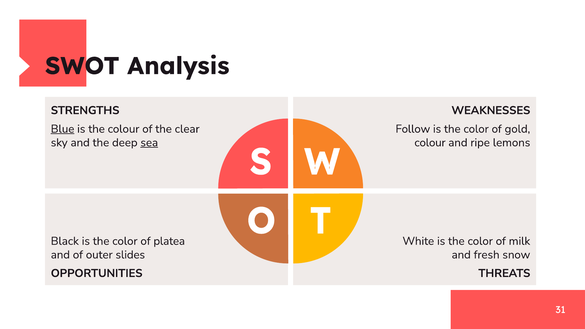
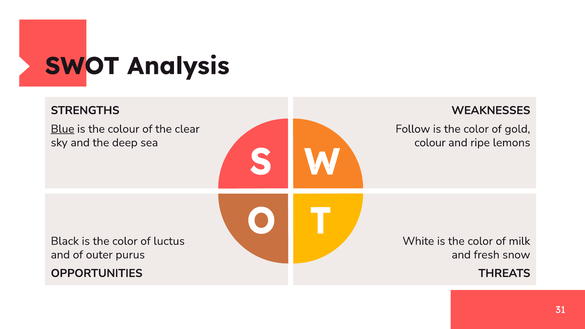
sea underline: present -> none
platea: platea -> luctus
slides: slides -> purus
